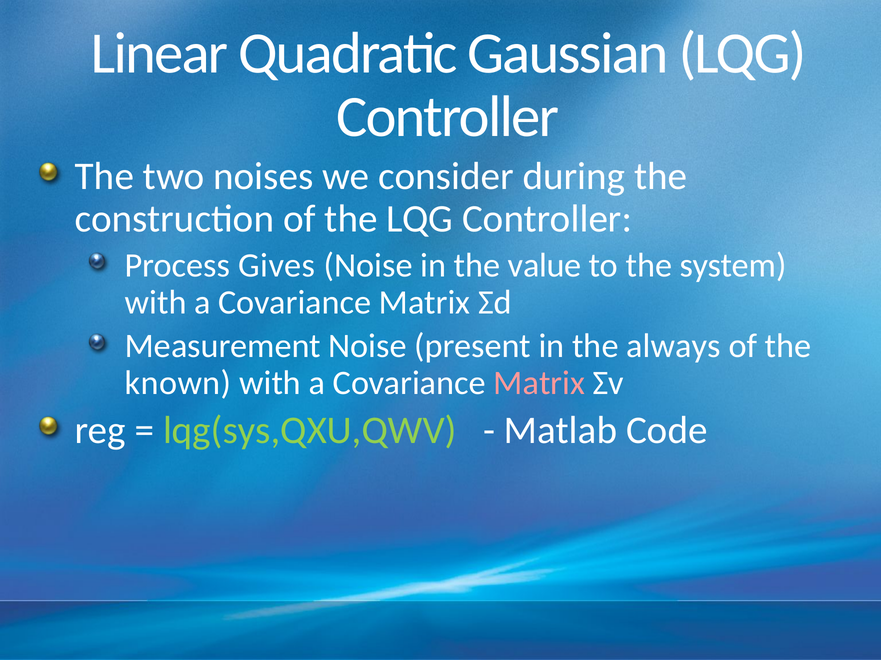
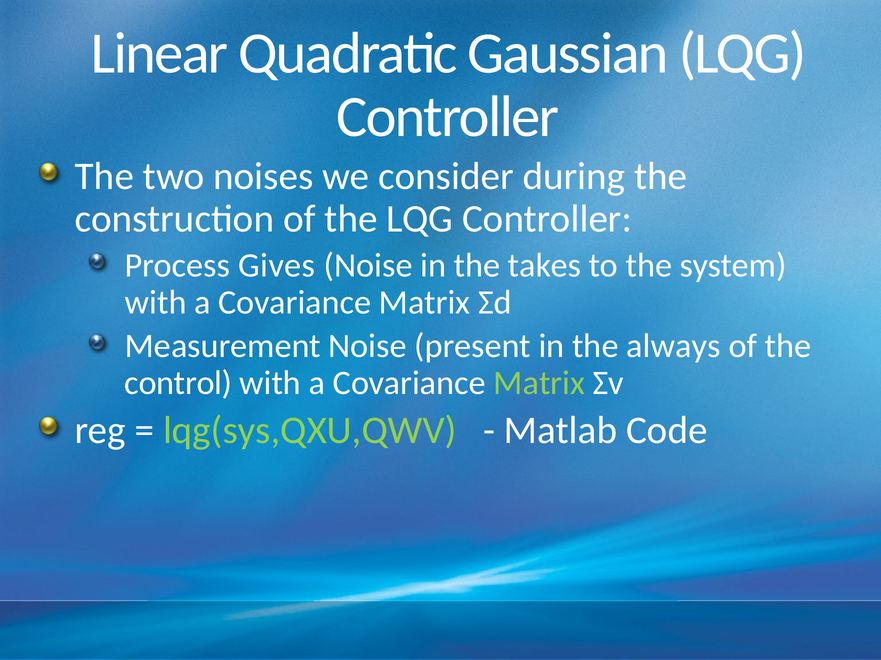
value: value -> takes
known: known -> control
Matrix at (539, 384) colour: pink -> light green
